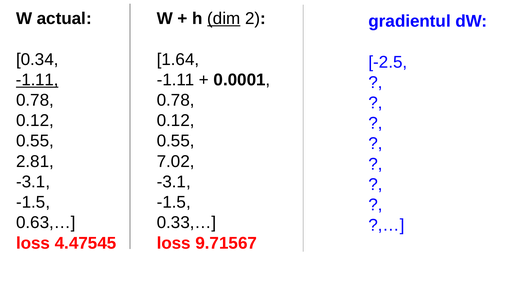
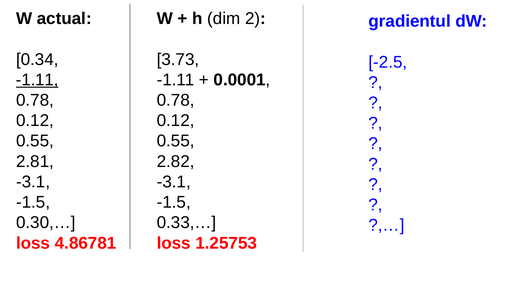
dim underline: present -> none
1.64: 1.64 -> 3.73
7.02: 7.02 -> 2.82
0.63,…: 0.63,… -> 0.30,…
4.47545: 4.47545 -> 4.86781
9.71567: 9.71567 -> 1.25753
